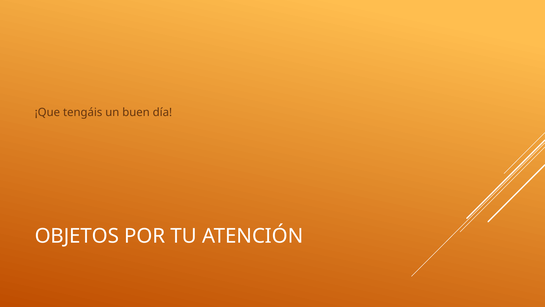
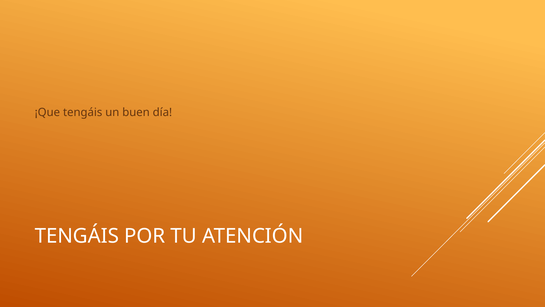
OBJETOS at (77, 236): OBJETOS -> TENGÁIS
